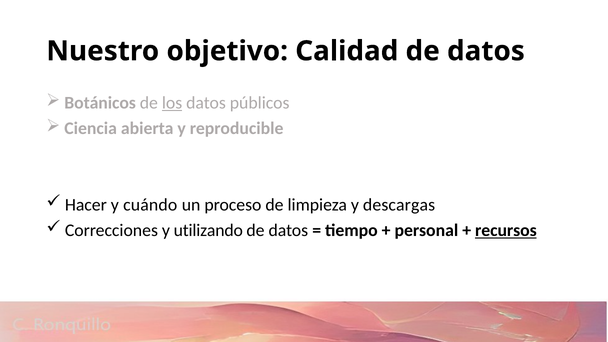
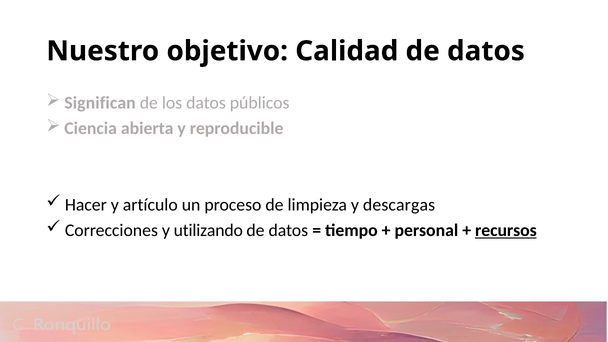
Botánicos: Botánicos -> Significan
los underline: present -> none
cuándo: cuándo -> artículo
